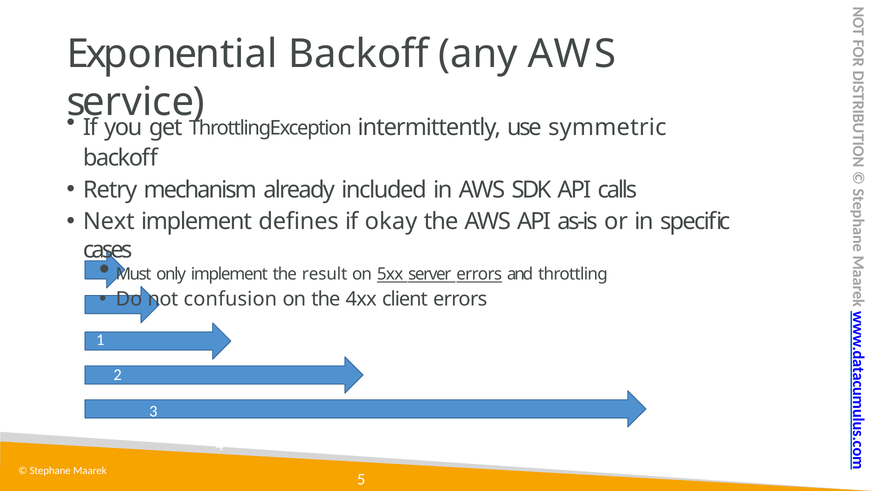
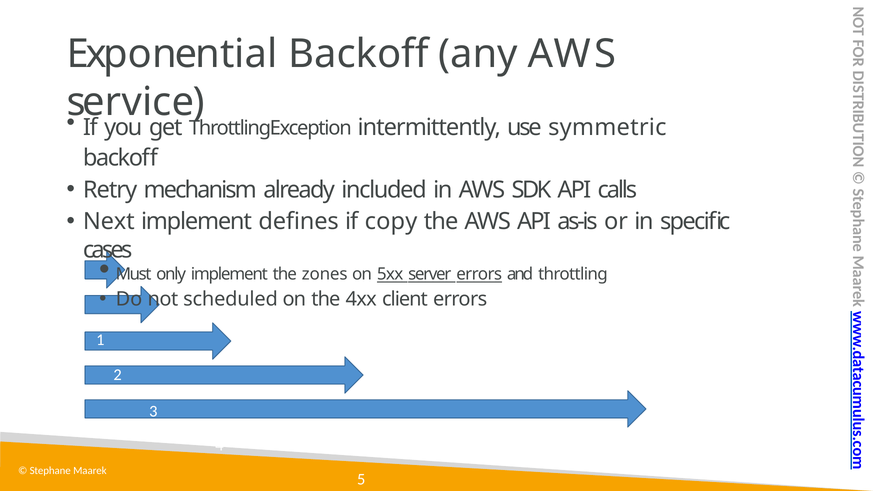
okay: okay -> copy
result: result -> zones
confusion: confusion -> scheduled
